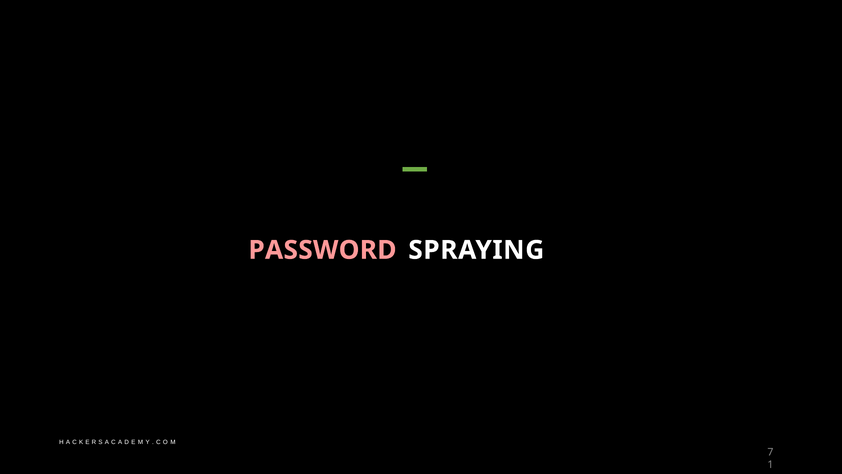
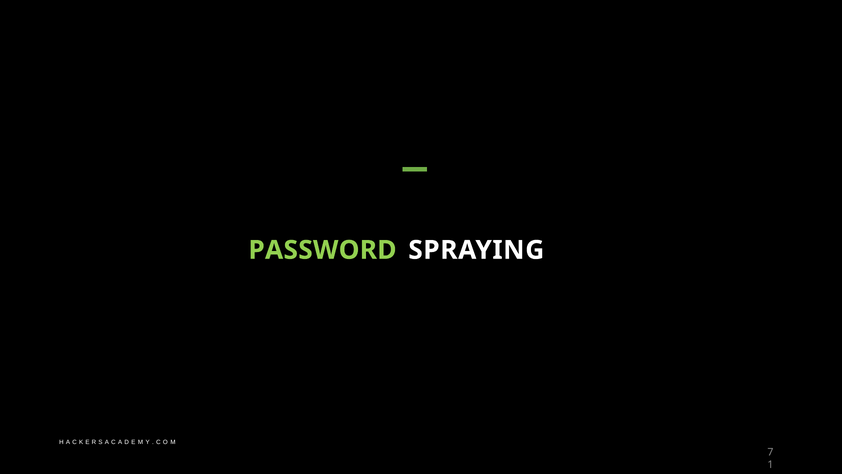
PASSWORD colour: pink -> light green
